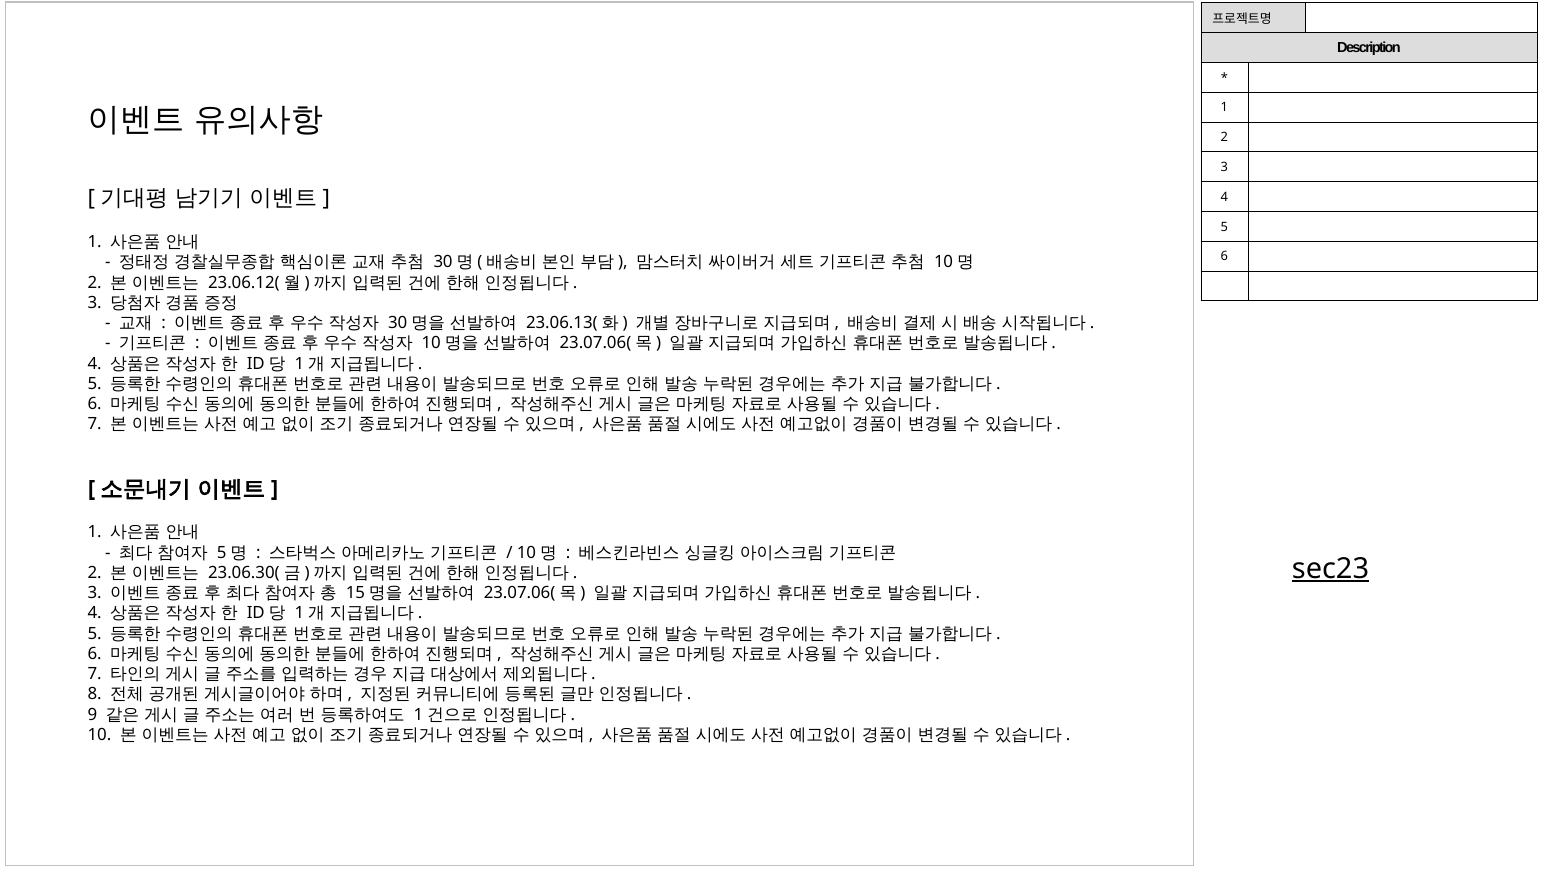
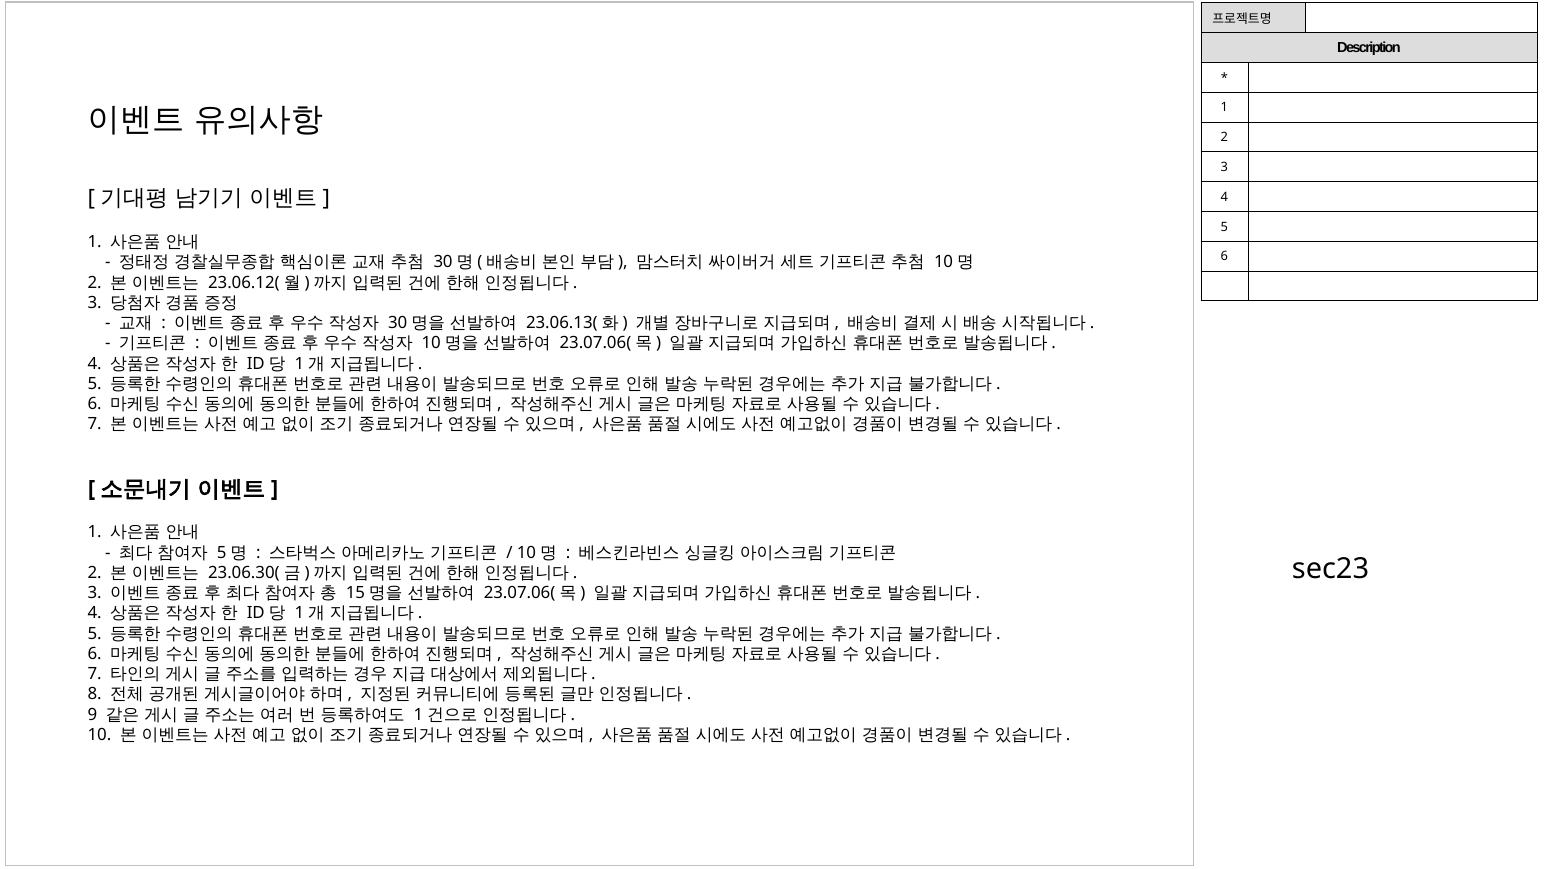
sec23 underline: present -> none
